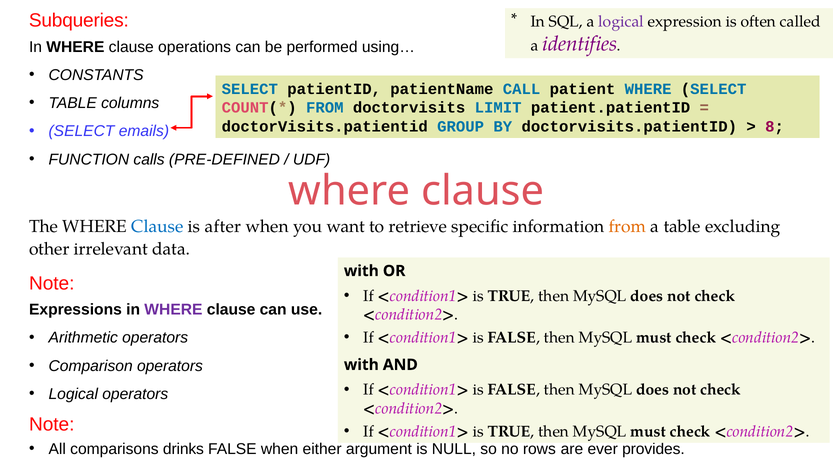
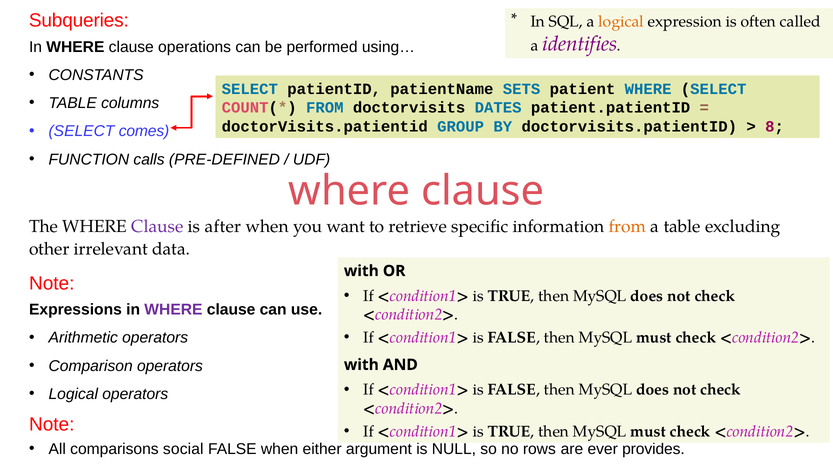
logical at (621, 22) colour: purple -> orange
CALL: CALL -> SETS
LIMIT: LIMIT -> DATES
emails: emails -> comes
Clause at (158, 226) colour: blue -> purple
drinks: drinks -> social
